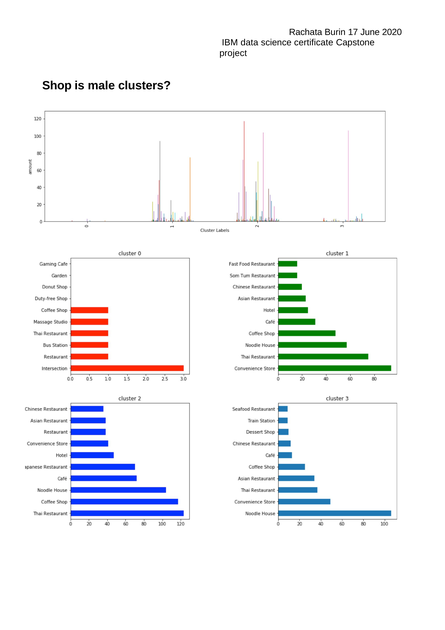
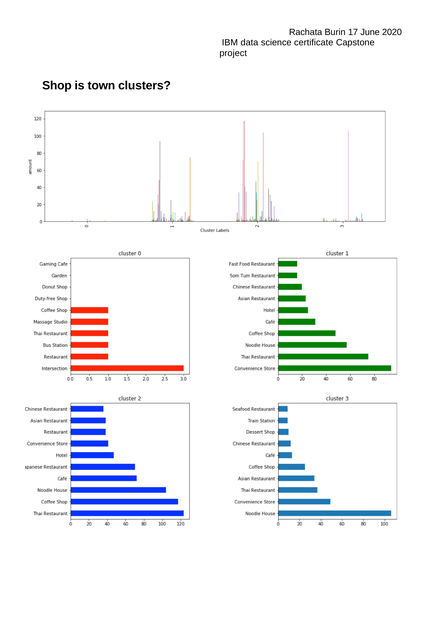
male: male -> town
